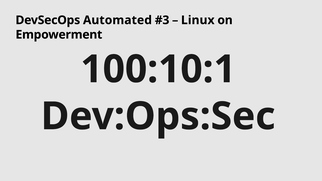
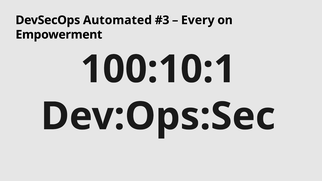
Linux: Linux -> Every
